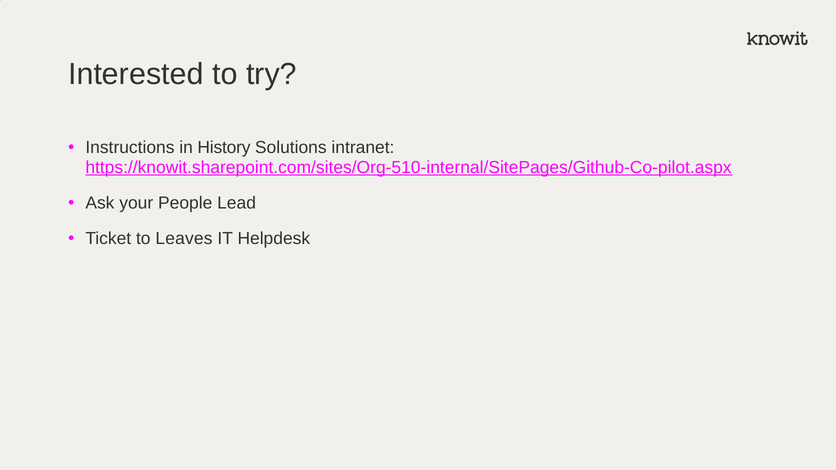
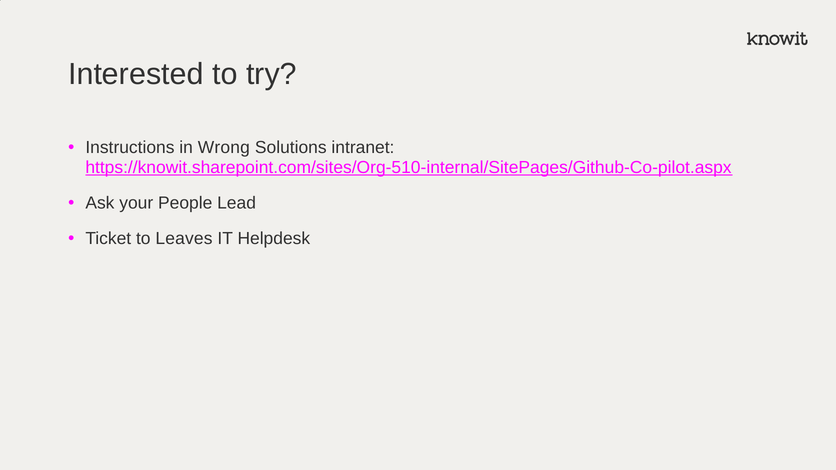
History: History -> Wrong
